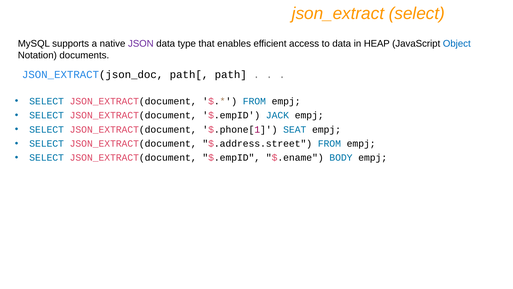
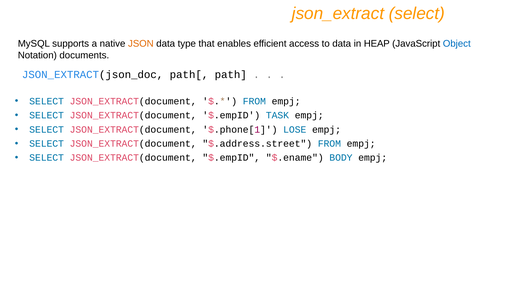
JSON colour: purple -> orange
JACK: JACK -> TASK
SEAT: SEAT -> LOSE
